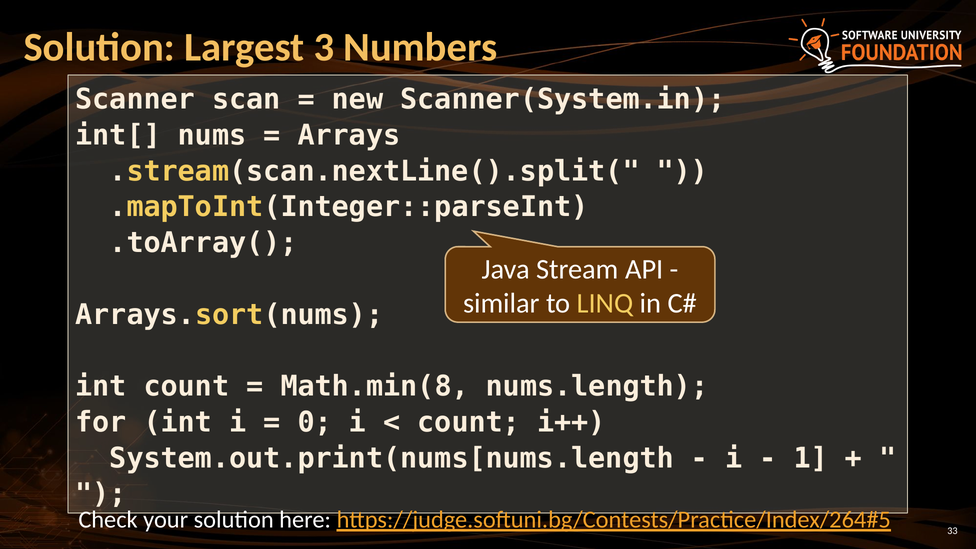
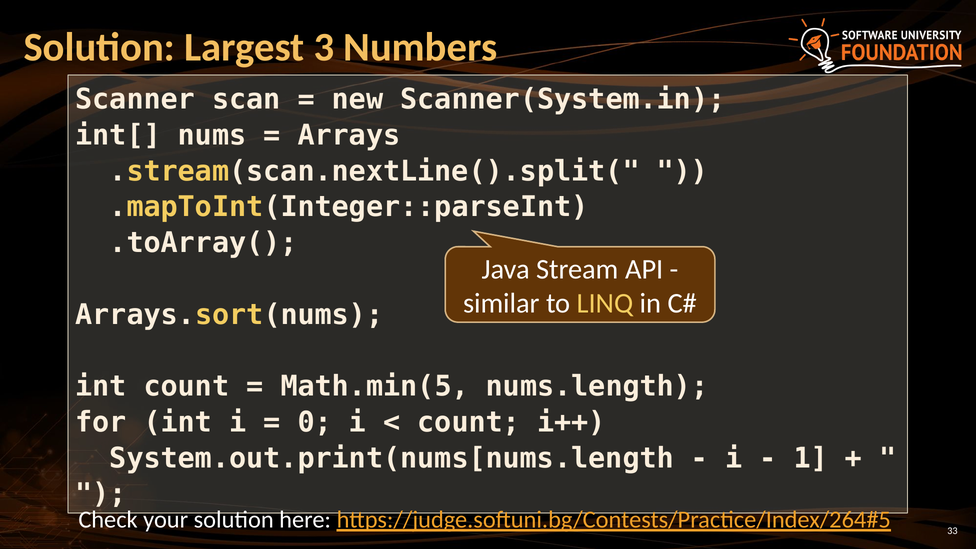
Math.min(8: Math.min(8 -> Math.min(5
